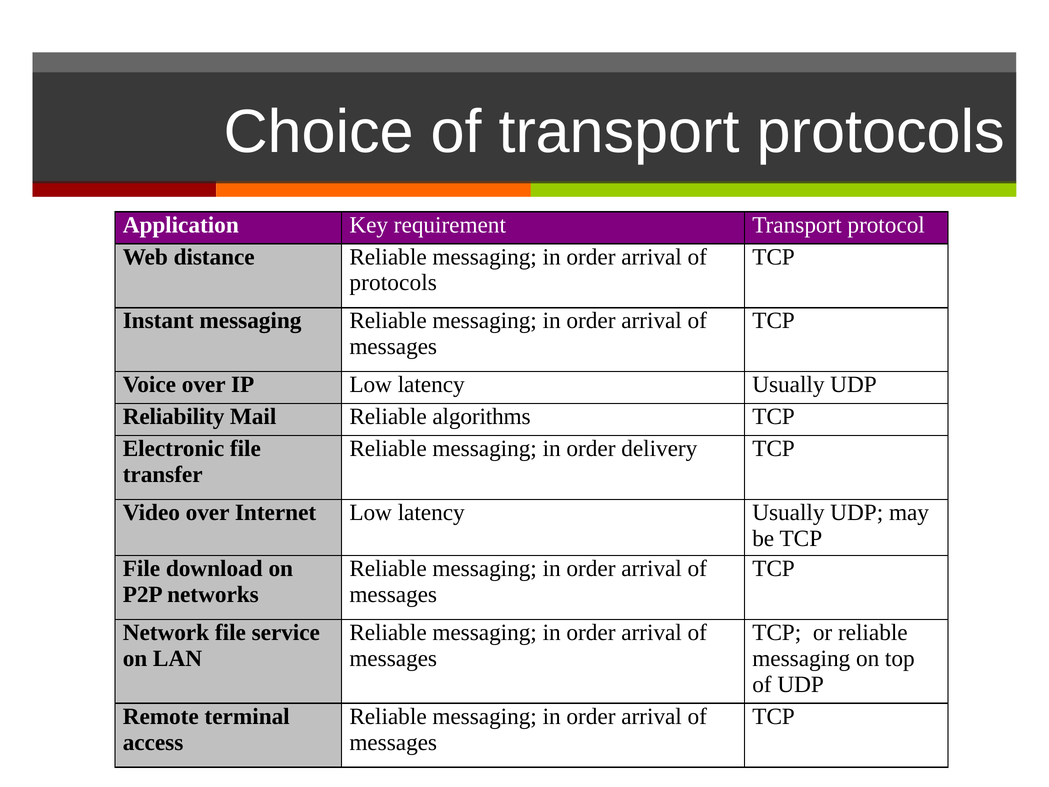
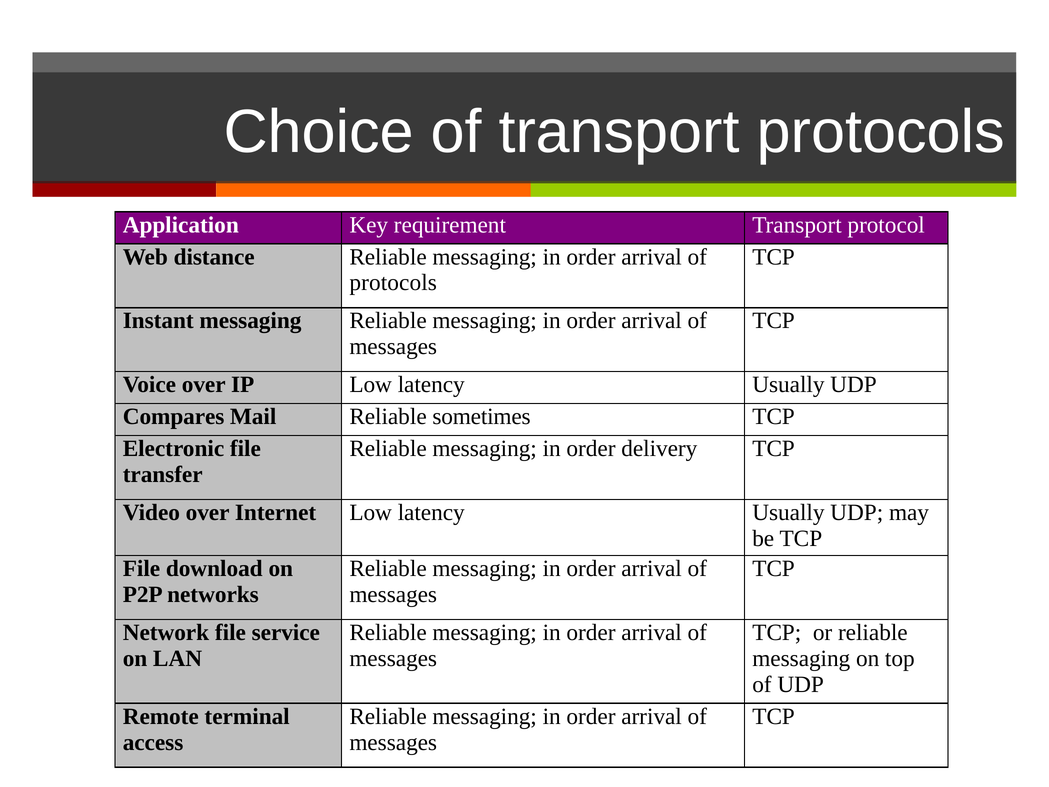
Reliability: Reliability -> Compares
algorithms: algorithms -> sometimes
